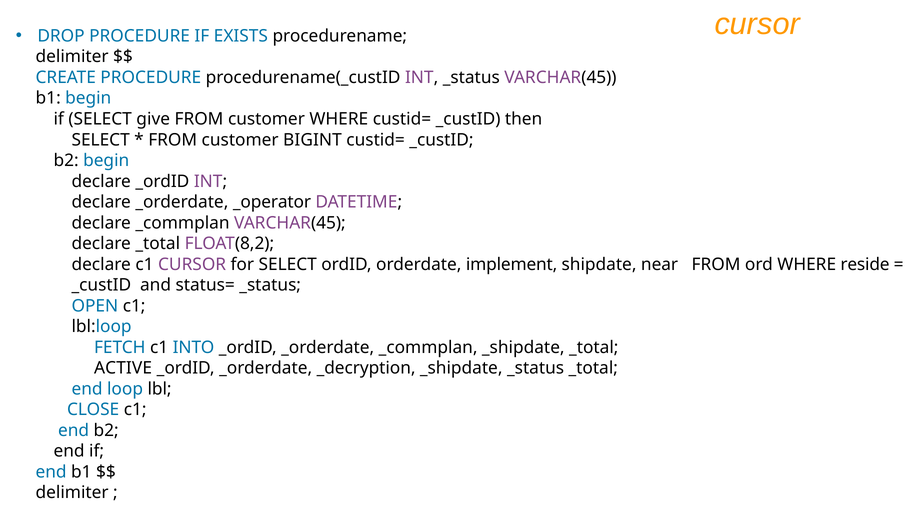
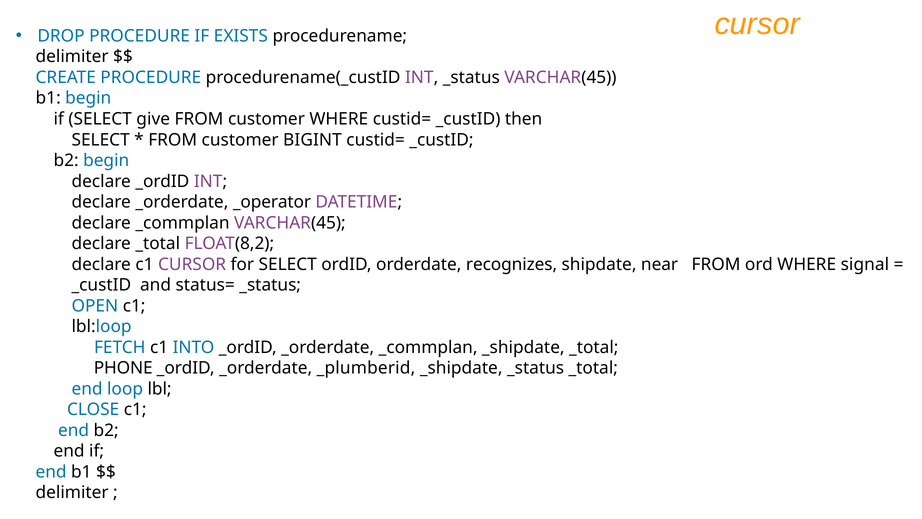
implement: implement -> recognizes
reside: reside -> signal
ACTIVE: ACTIVE -> PHONE
_decryption: _decryption -> _plumberid
